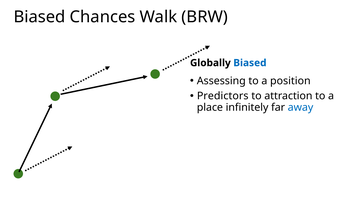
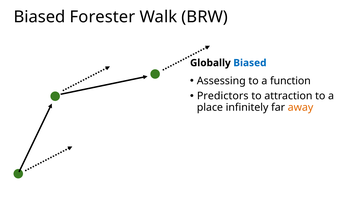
Chances: Chances -> Forester
position: position -> function
away colour: blue -> orange
